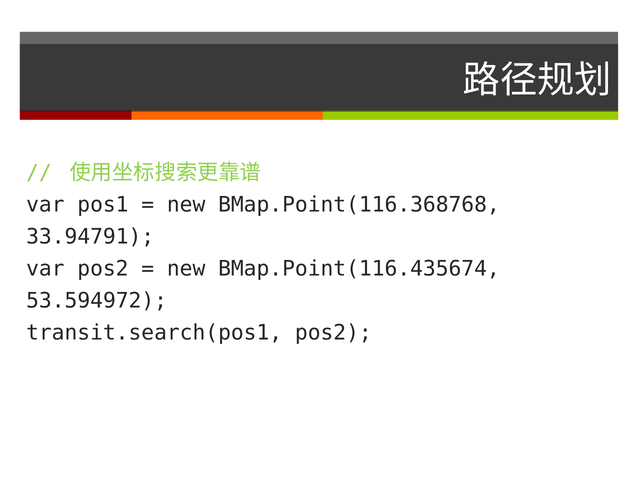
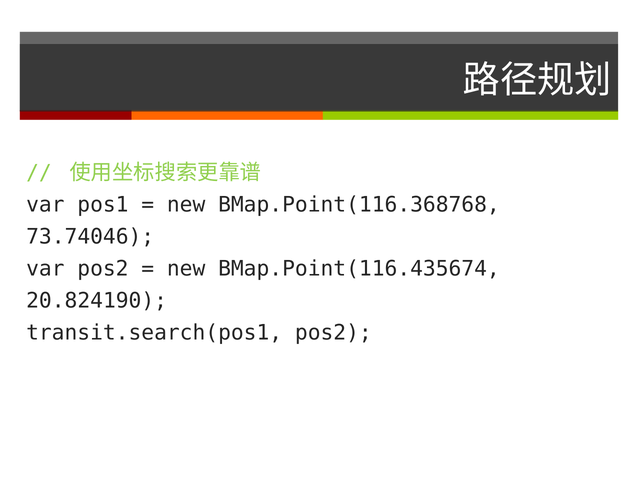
33.94791: 33.94791 -> 73.74046
53.594972: 53.594972 -> 20.824190
